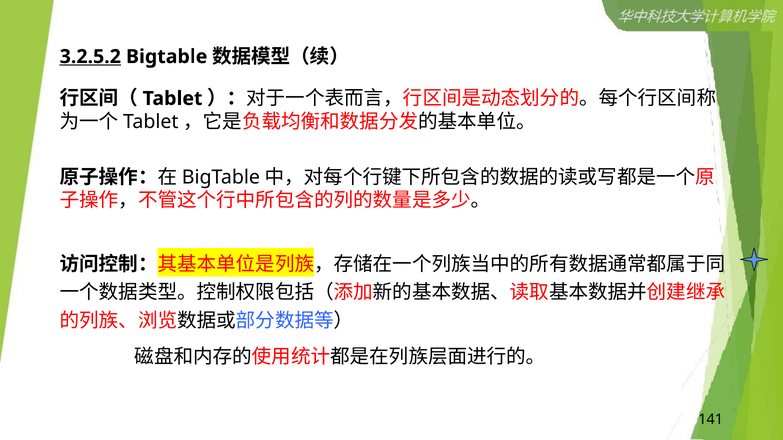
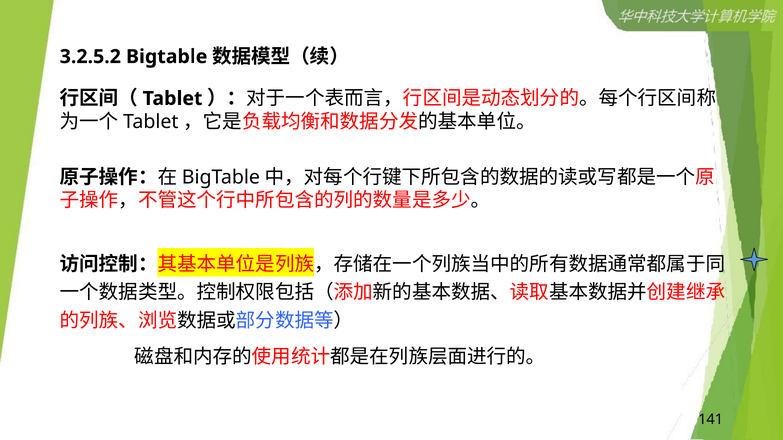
3.2.5.2 underline: present -> none
